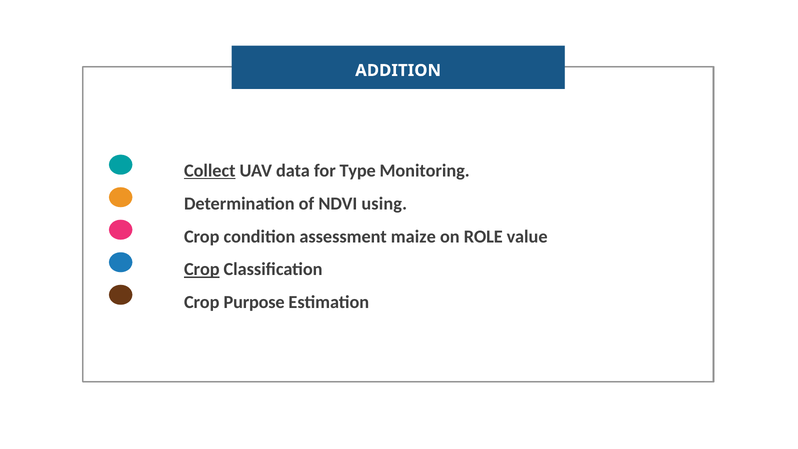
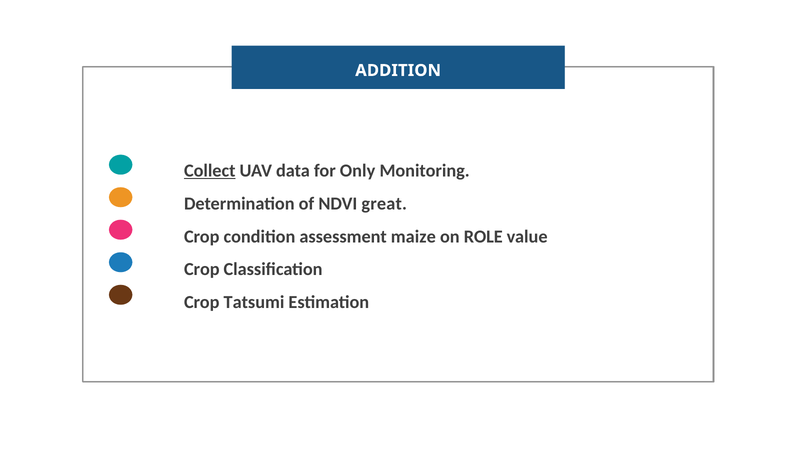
Type: Type -> Only
using: using -> great
Crop at (202, 269) underline: present -> none
Purpose: Purpose -> Tatsumi
